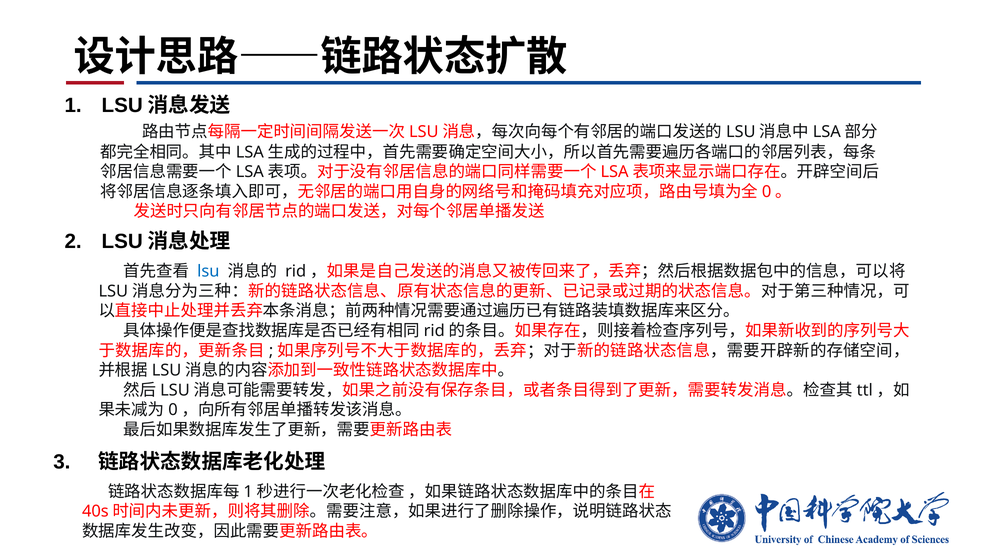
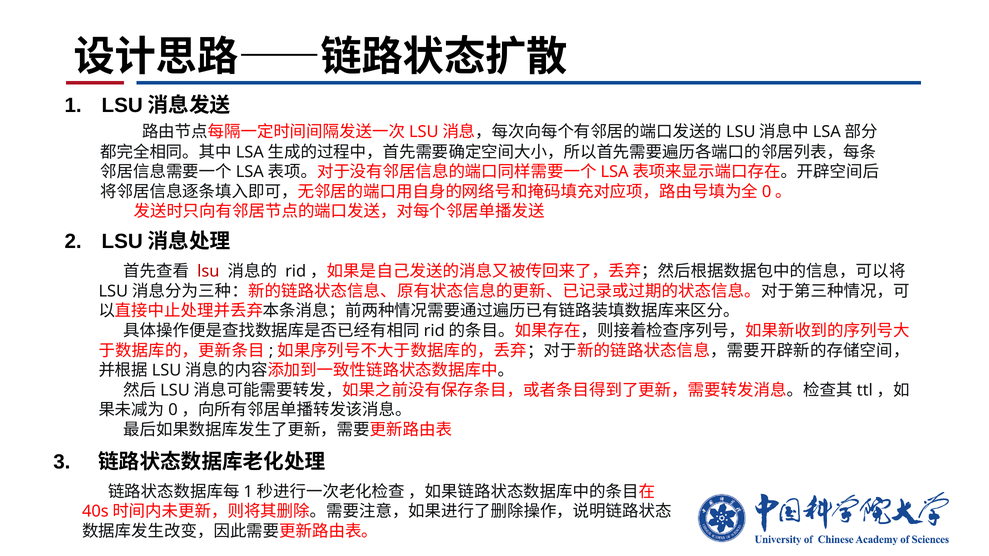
lsu colour: blue -> red
